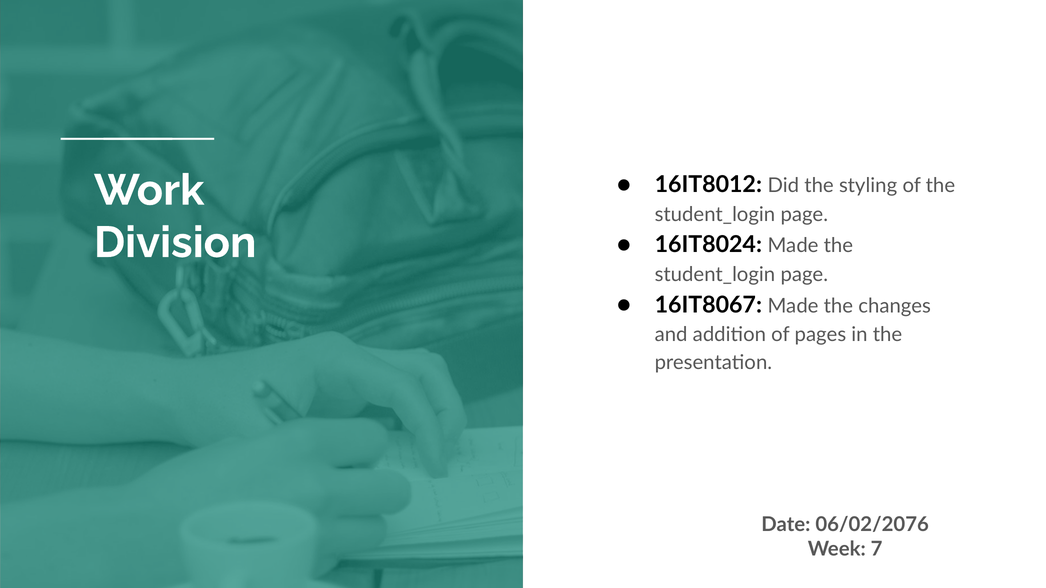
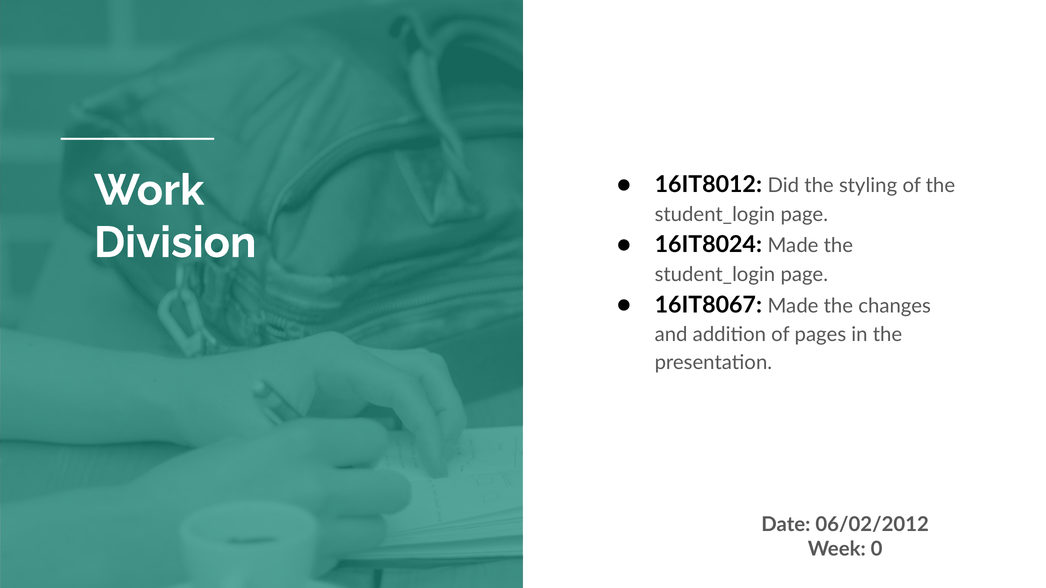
06/02/2076: 06/02/2076 -> 06/02/2012
7: 7 -> 0
